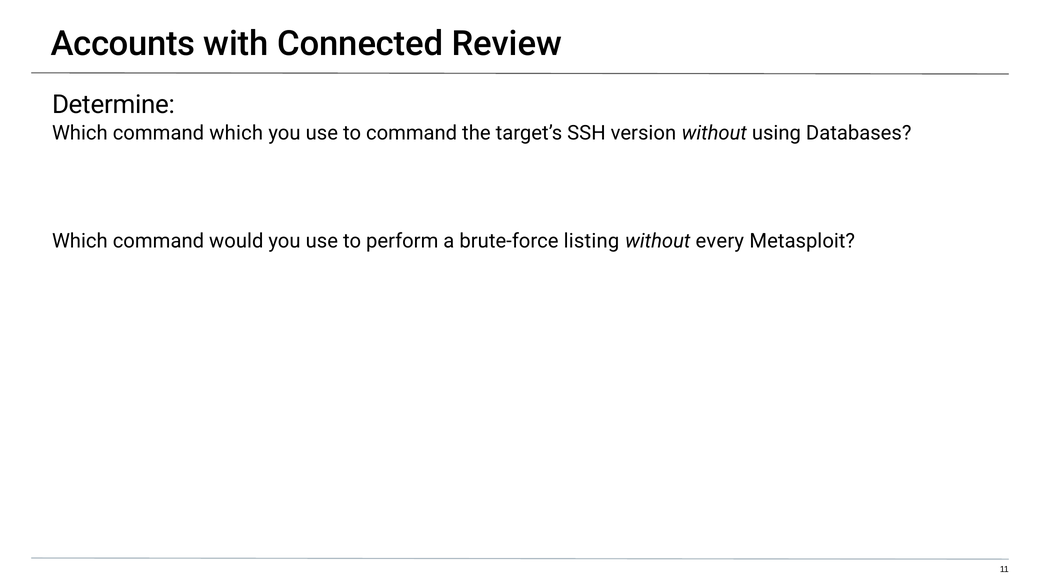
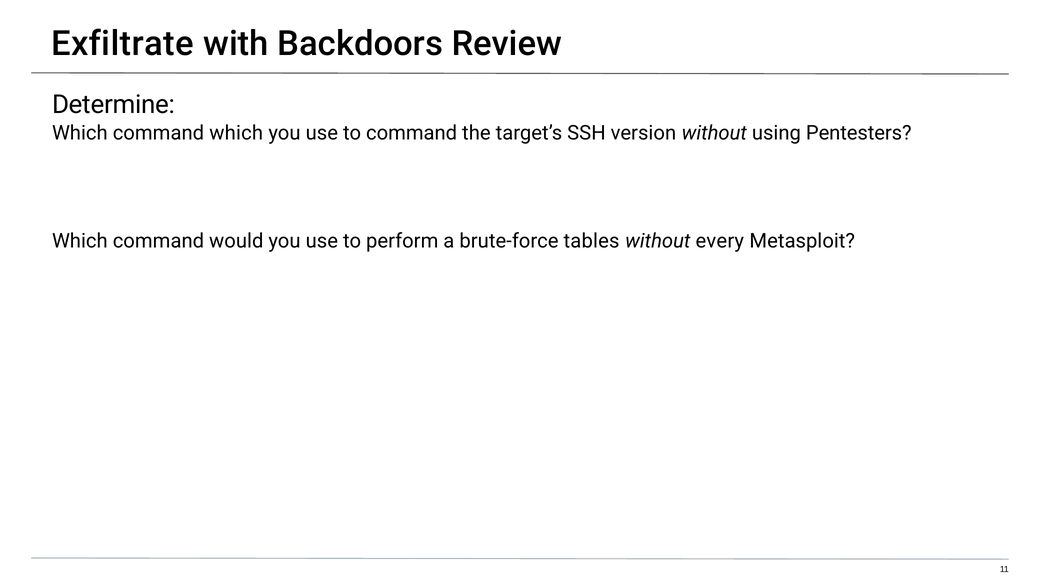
Accounts: Accounts -> Exfiltrate
Connected: Connected -> Backdoors
Databases: Databases -> Pentesters
listing: listing -> tables
